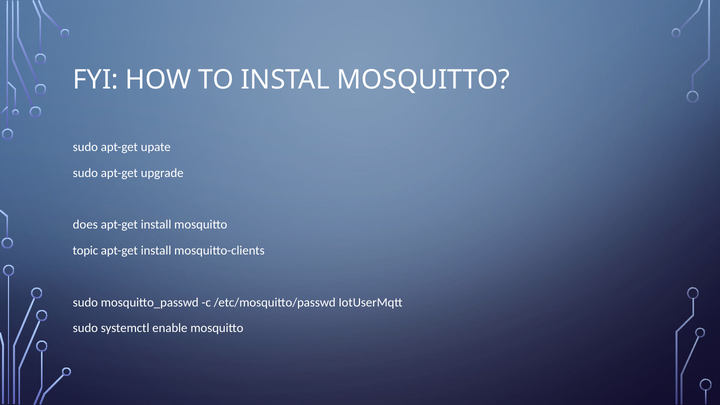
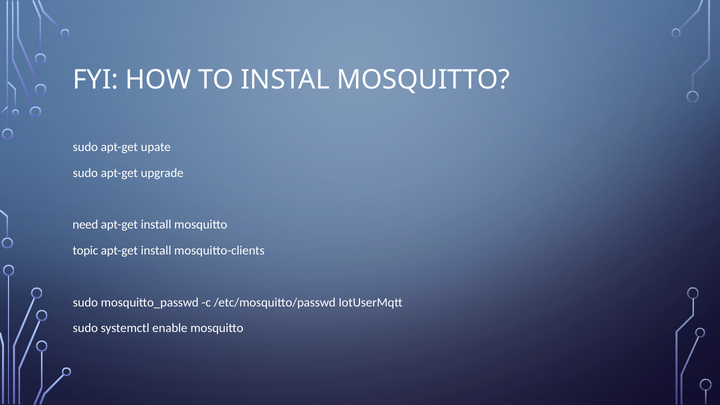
does: does -> need
